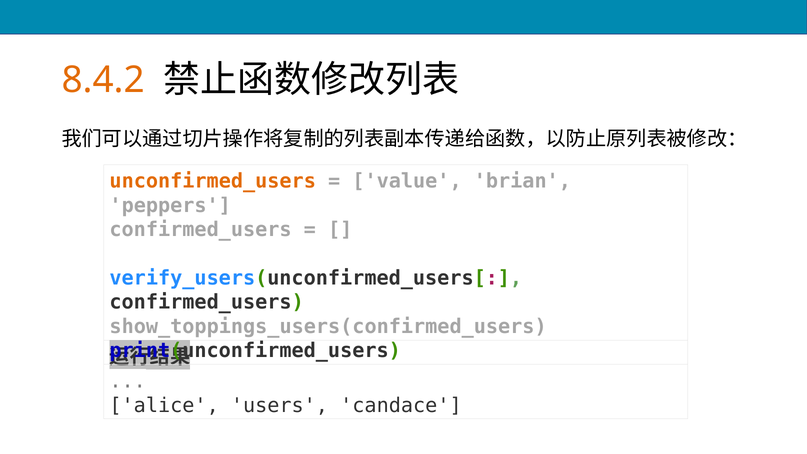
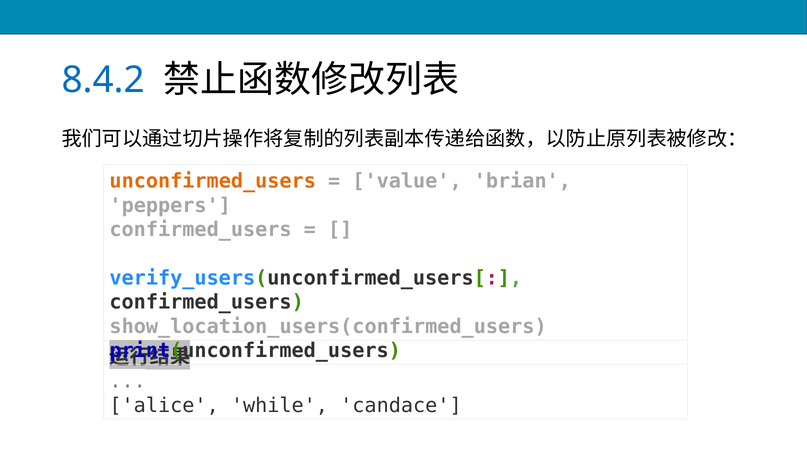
8.4.2 colour: orange -> blue
show_toppings_users(confirmed_users: show_toppings_users(confirmed_users -> show_location_users(confirmed_users
users: users -> while
